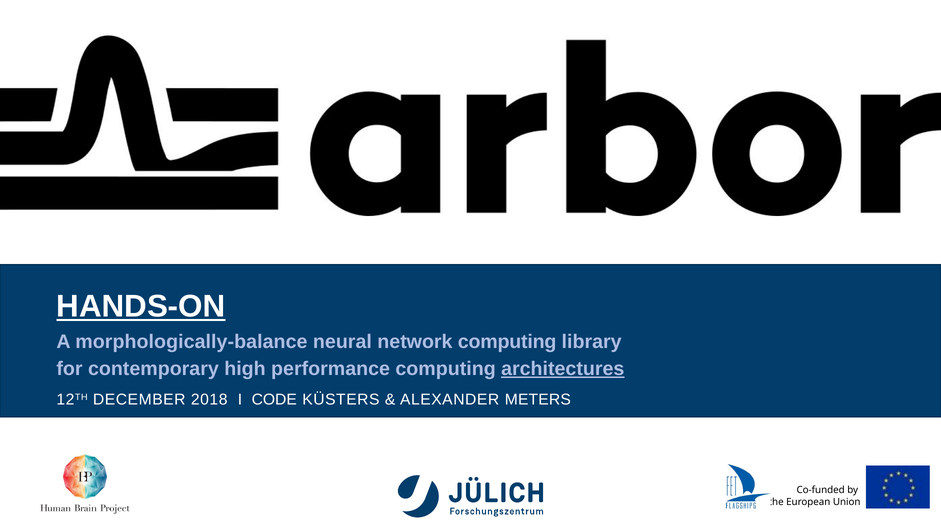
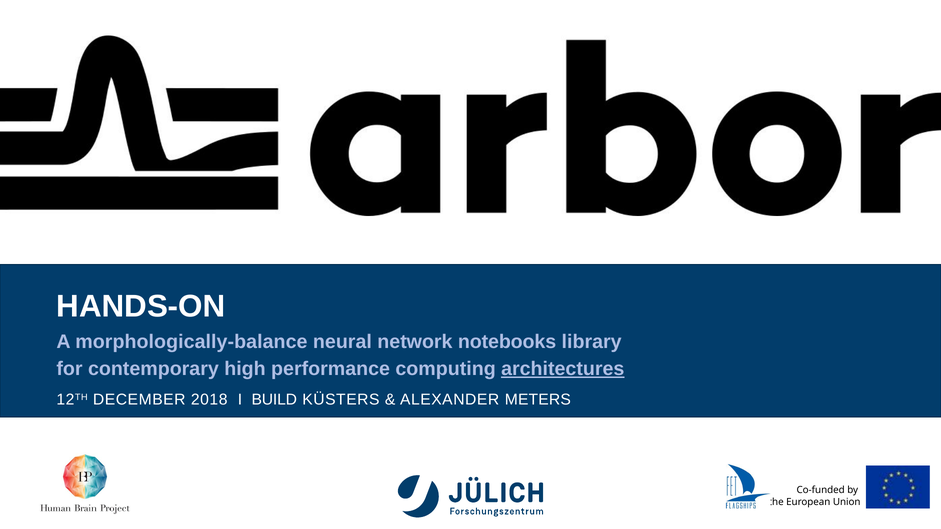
HANDS-ON underline: present -> none
network computing: computing -> notebooks
CODE: CODE -> BUILD
